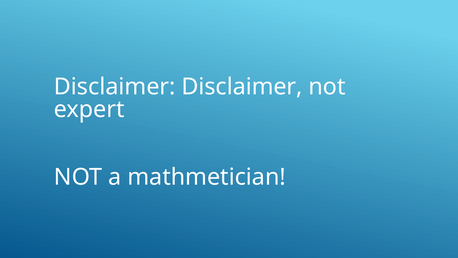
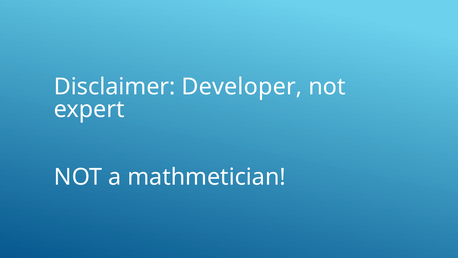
Disclaimer Disclaimer: Disclaimer -> Developer
